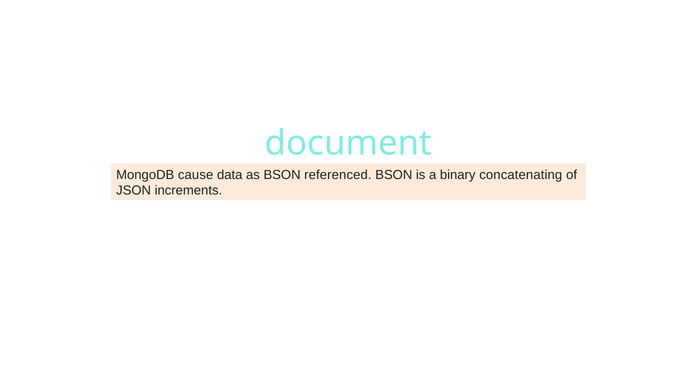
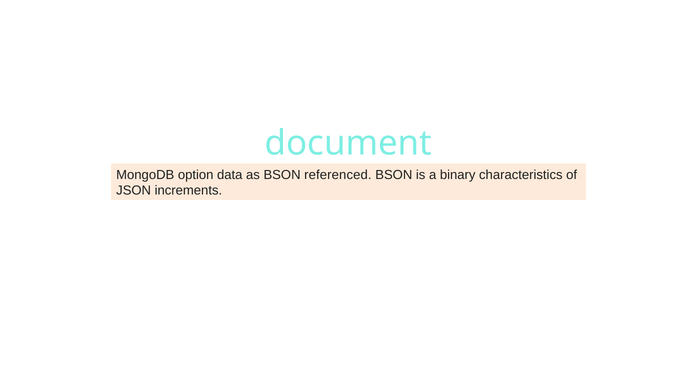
cause: cause -> option
concatenating: concatenating -> characteristics
